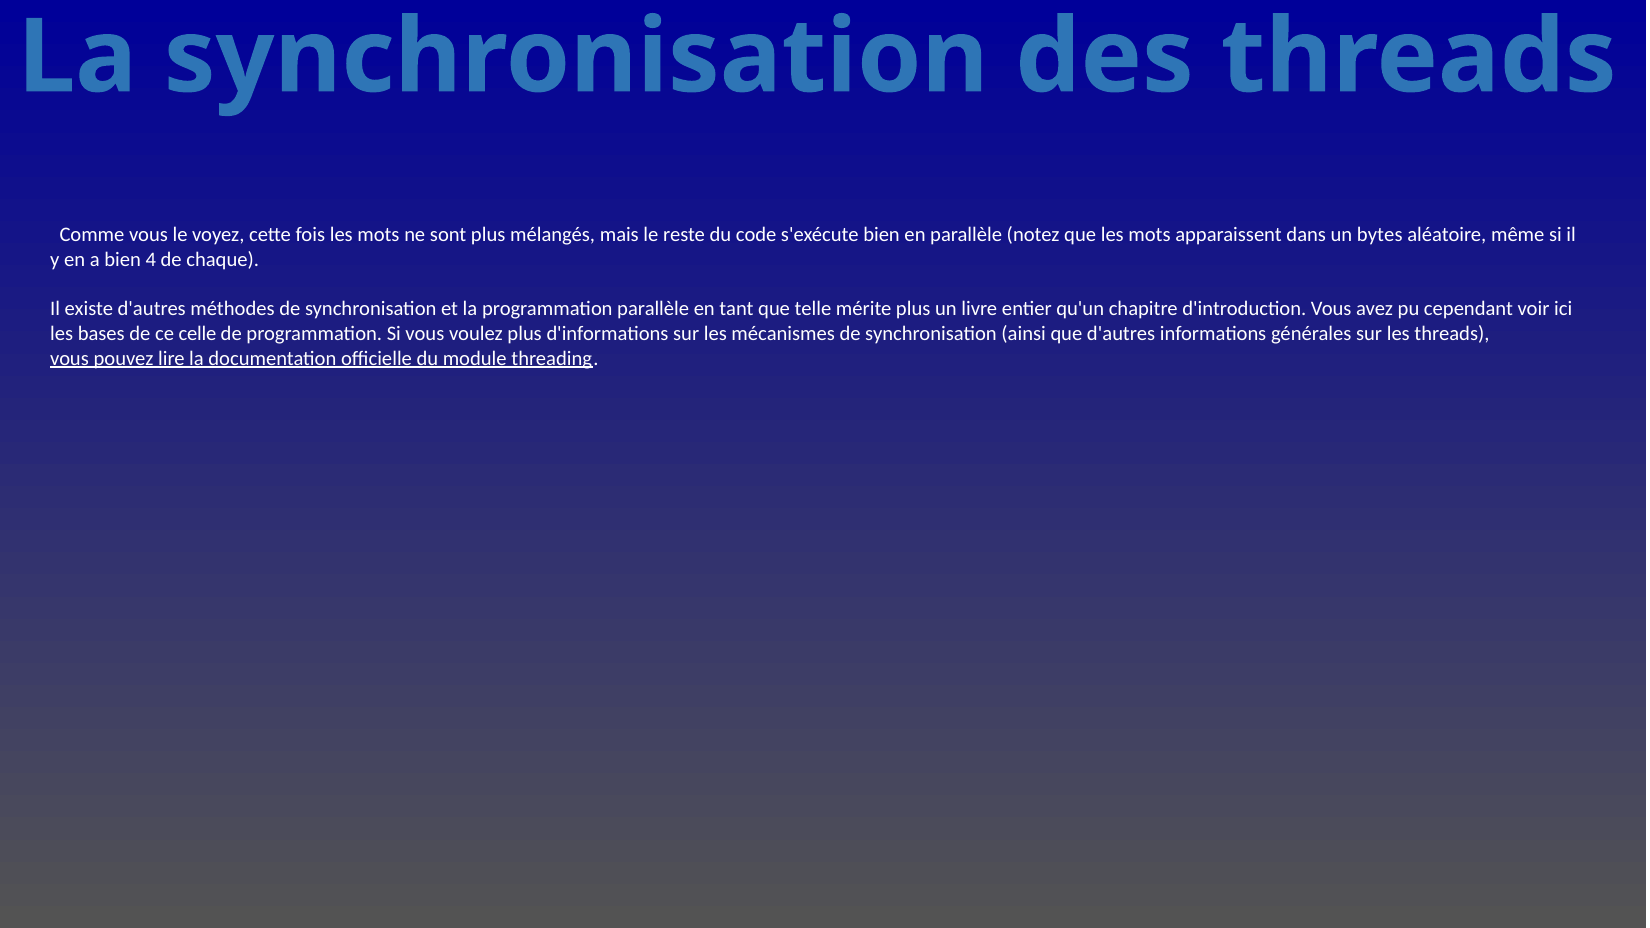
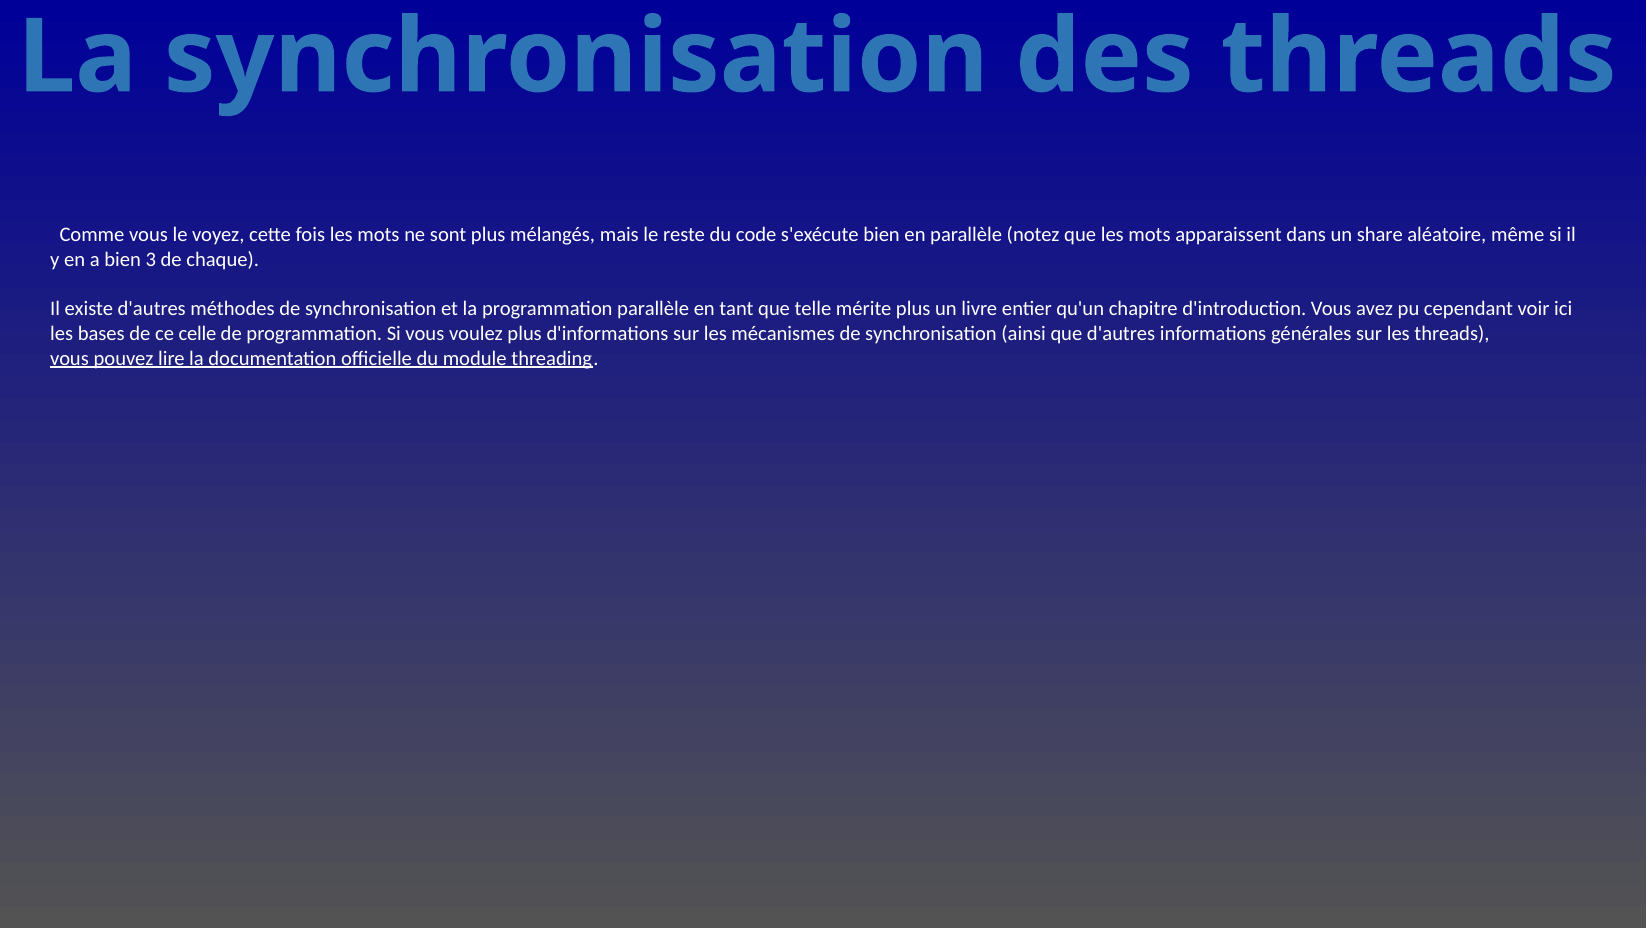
bytes: bytes -> share
4: 4 -> 3
